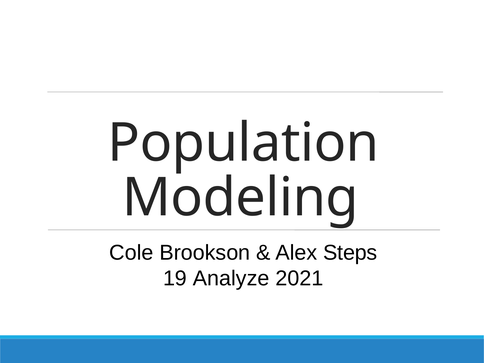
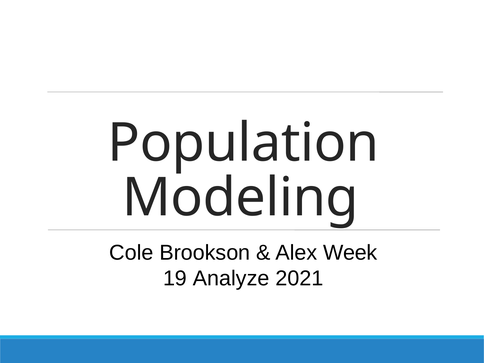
Steps: Steps -> Week
